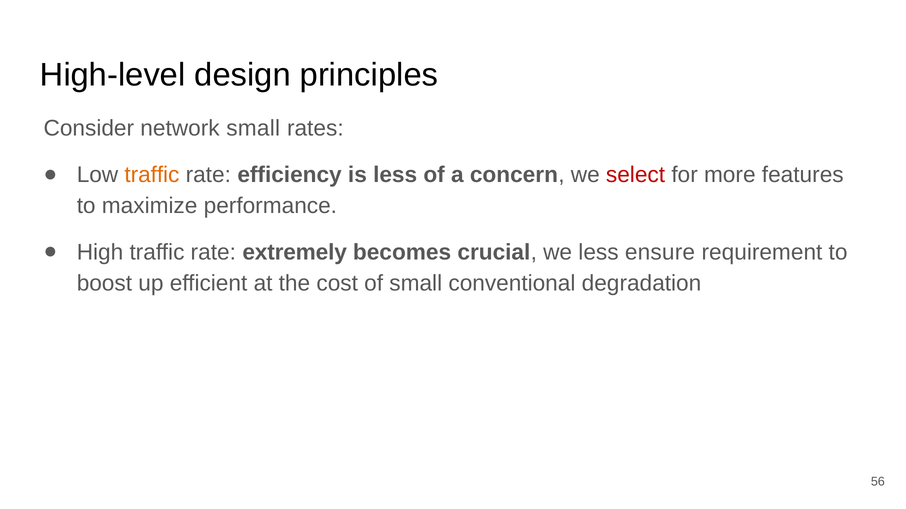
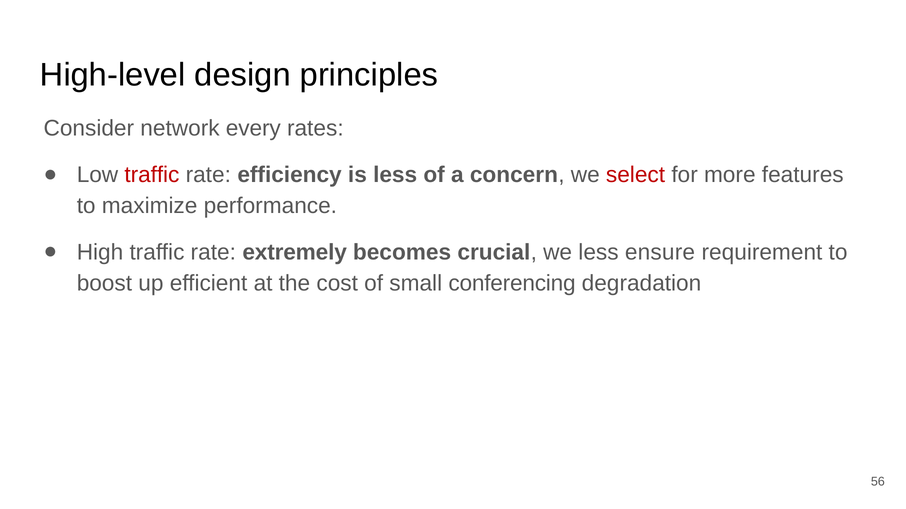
network small: small -> every
traffic at (152, 175) colour: orange -> red
conventional: conventional -> conferencing
